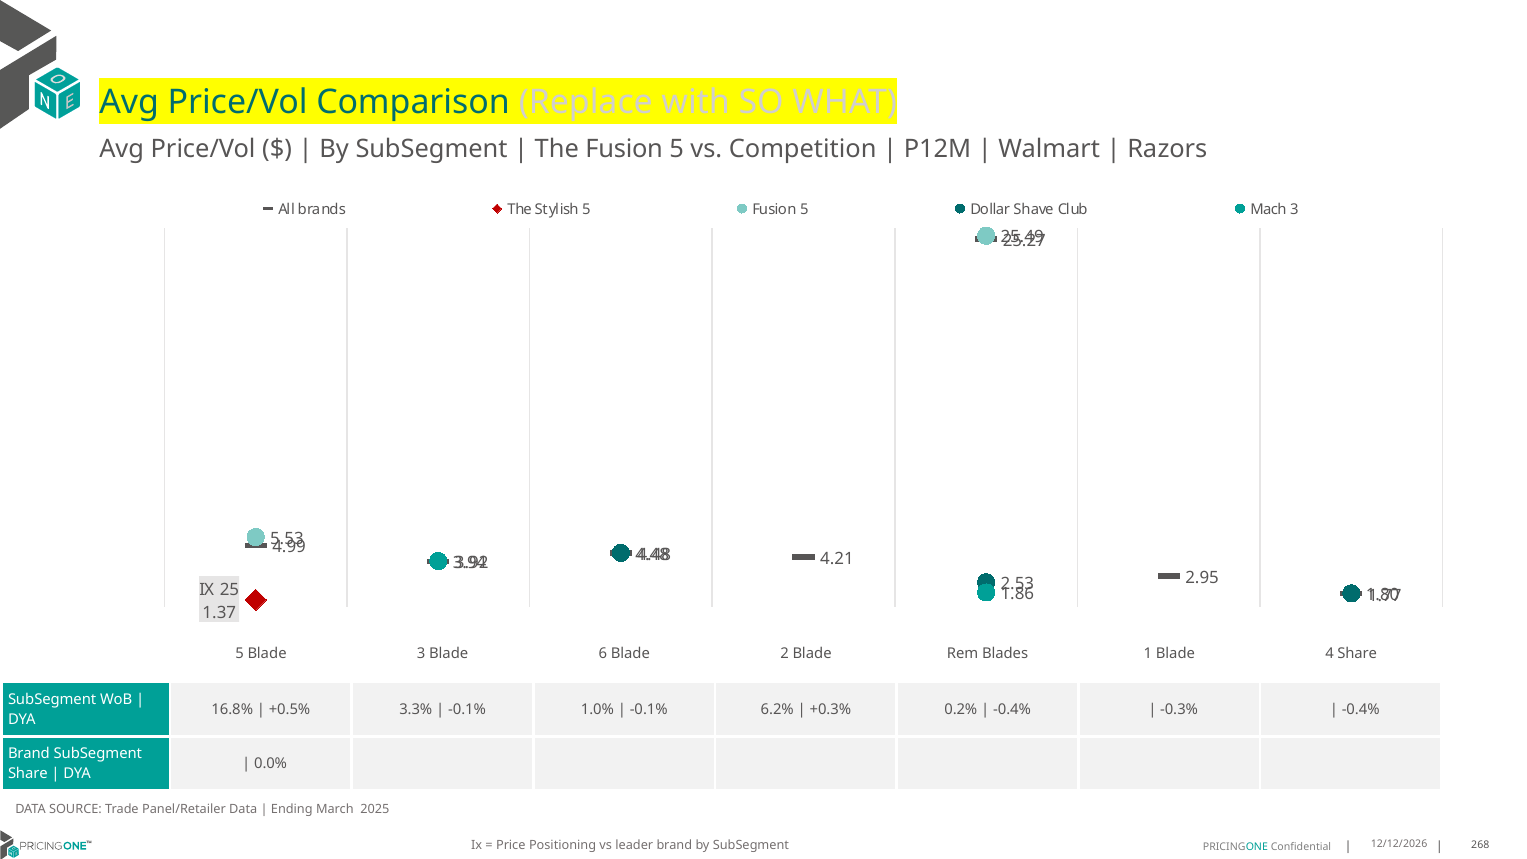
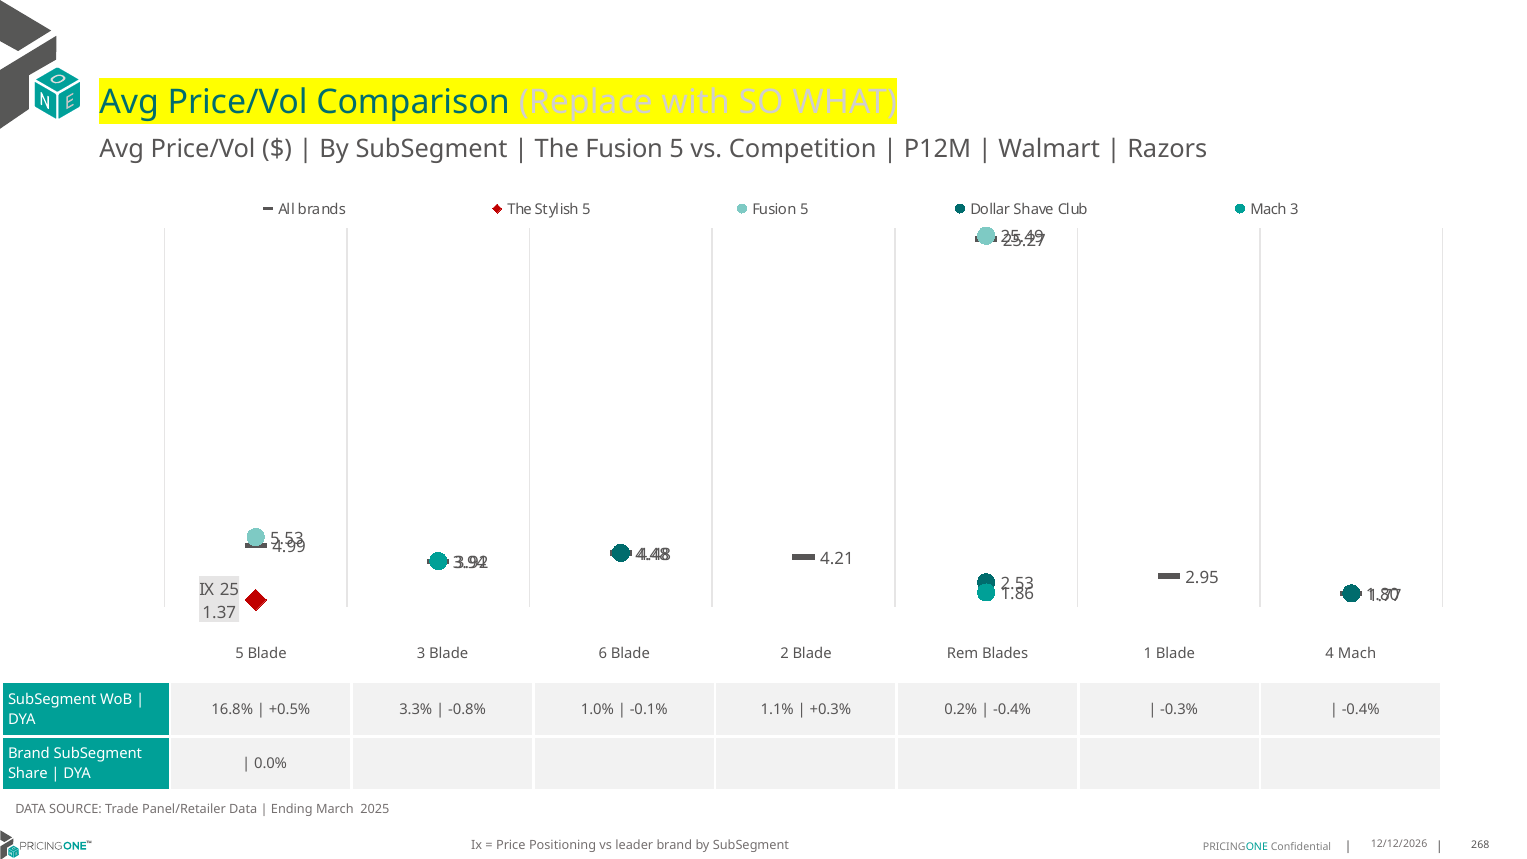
4 Share: Share -> Mach
-0.1% at (467, 710): -0.1% -> -0.8%
6.2%: 6.2% -> 1.1%
